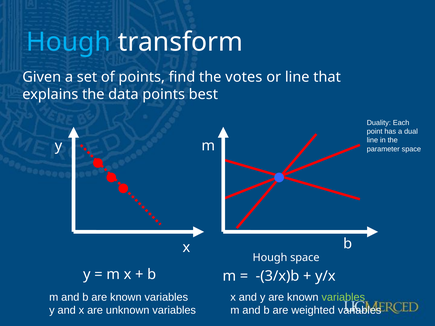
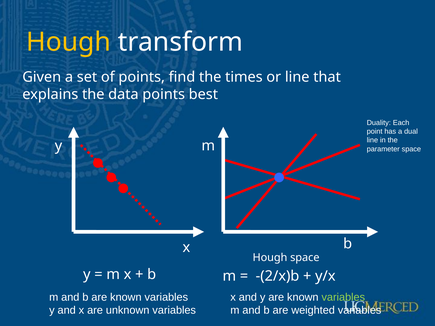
Hough at (69, 42) colour: light blue -> yellow
votes: votes -> times
-(3/x)b: -(3/x)b -> -(2/x)b
